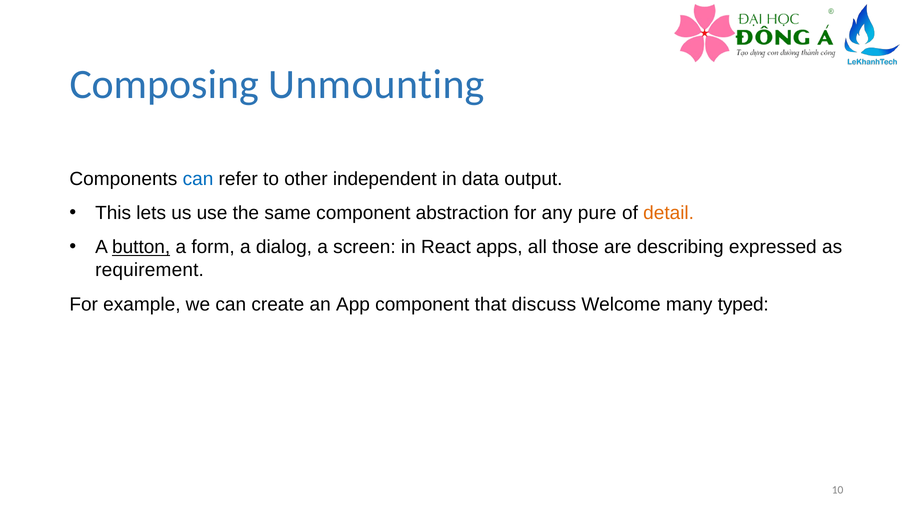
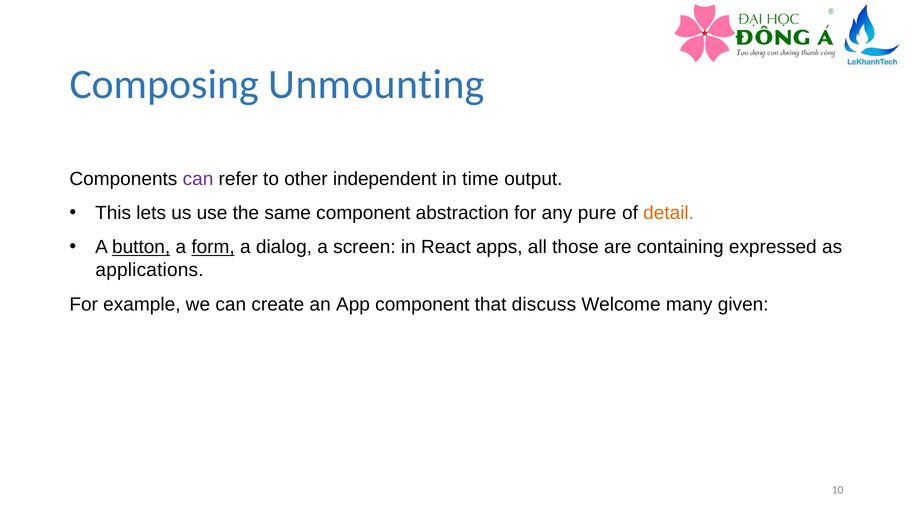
can at (198, 179) colour: blue -> purple
data: data -> time
form underline: none -> present
describing: describing -> containing
requirement: requirement -> applications
typed: typed -> given
